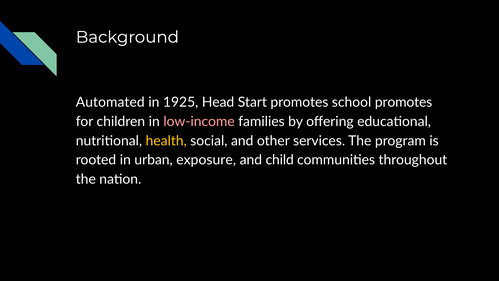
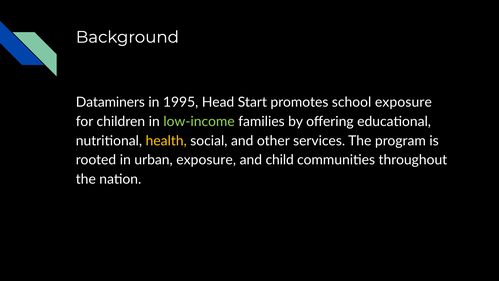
Automated: Automated -> Dataminers
1925: 1925 -> 1995
school promotes: promotes -> exposure
low-income colour: pink -> light green
